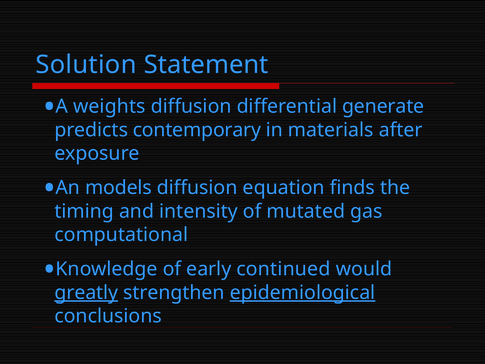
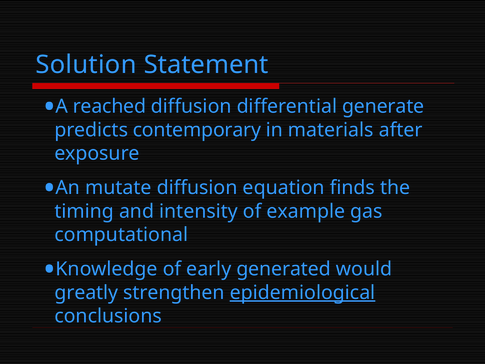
weights: weights -> reached
models: models -> mutate
mutated: mutated -> example
continued: continued -> generated
greatly underline: present -> none
